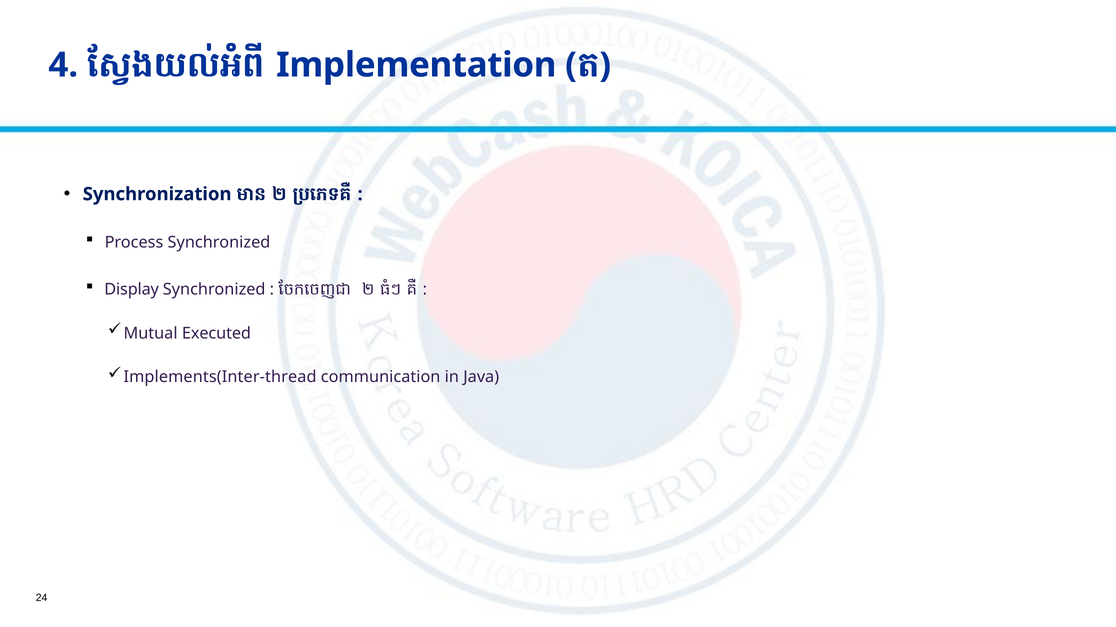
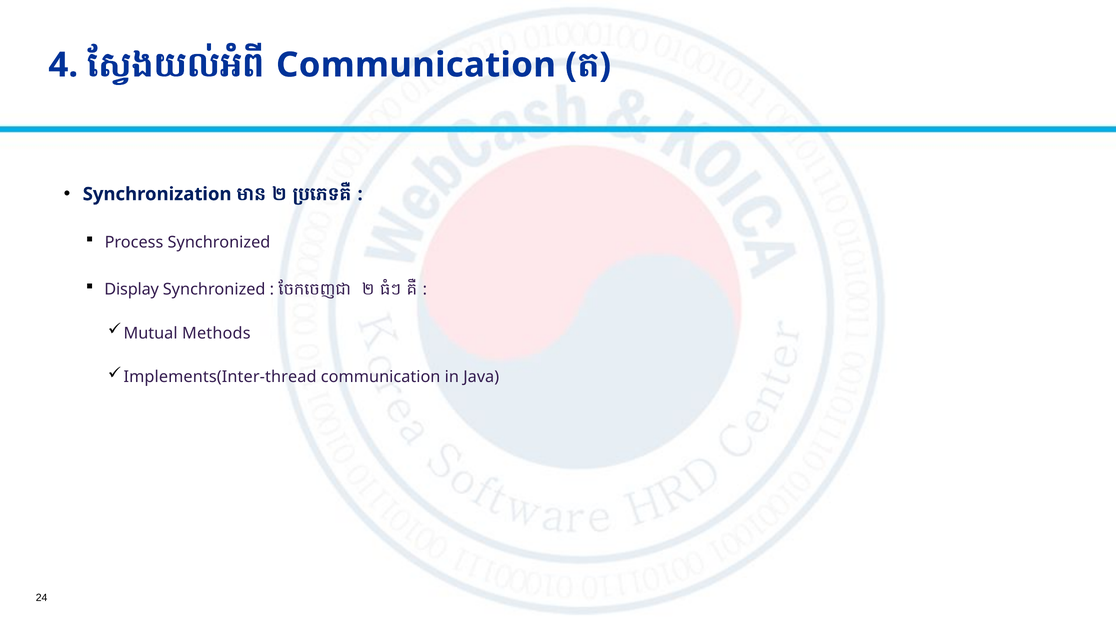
Implementation at (416, 65): Implementation -> Communication
Executed: Executed -> Methods
